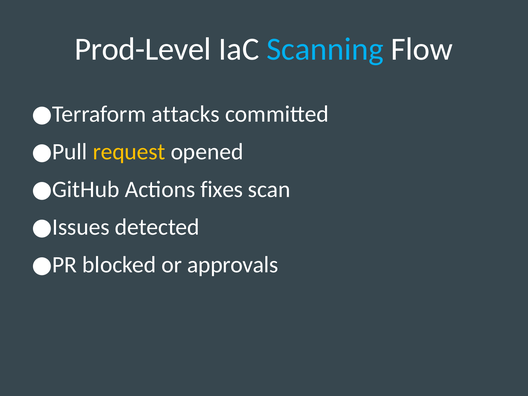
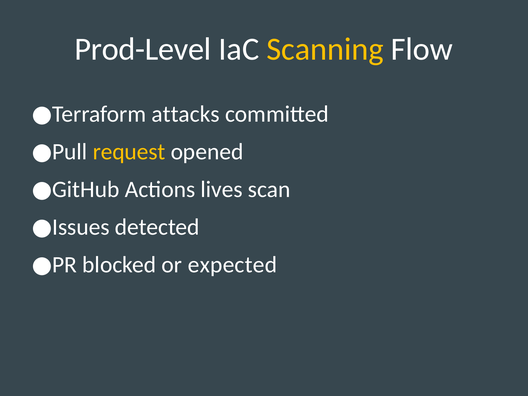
Scanning colour: light blue -> yellow
fixes: fixes -> lives
approvals: approvals -> expected
